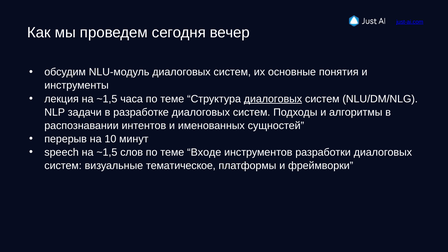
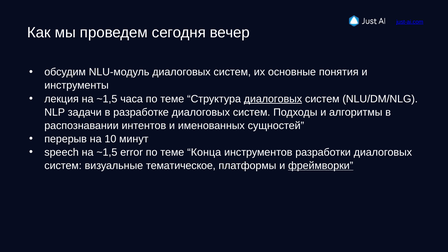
слов: слов -> error
Входе: Входе -> Конца
фреймворки underline: none -> present
